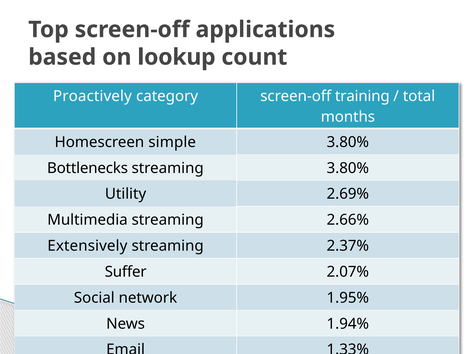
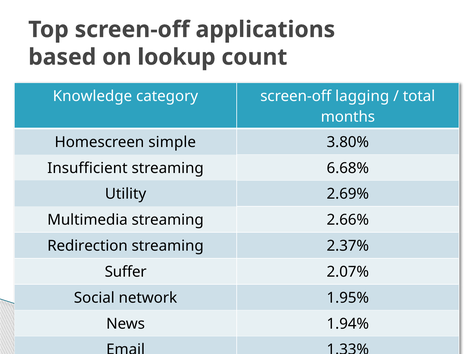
Proactively: Proactively -> Knowledge
training: training -> lagging
Bottlenecks: Bottlenecks -> Insufficient
streaming 3.80%: 3.80% -> 6.68%
Extensively: Extensively -> Redirection
